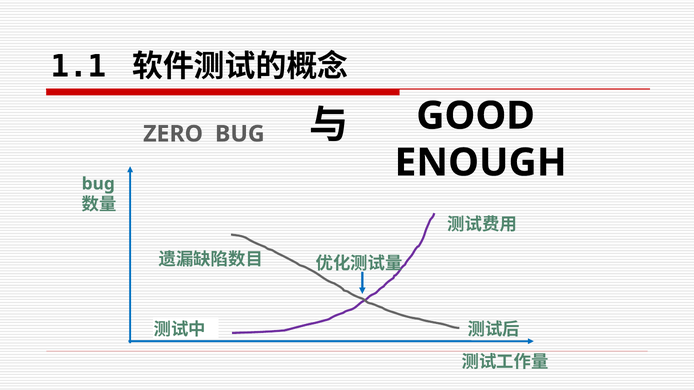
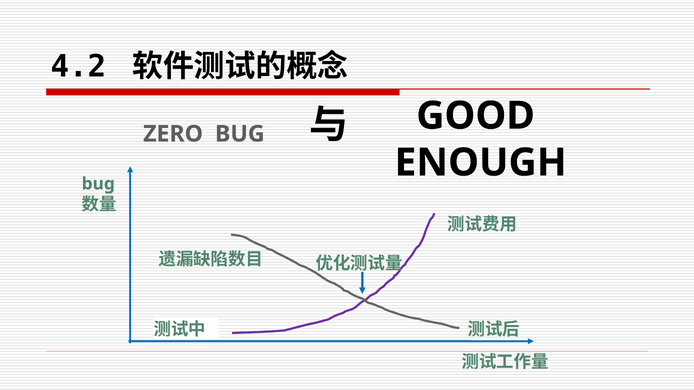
1.1: 1.1 -> 4.2
